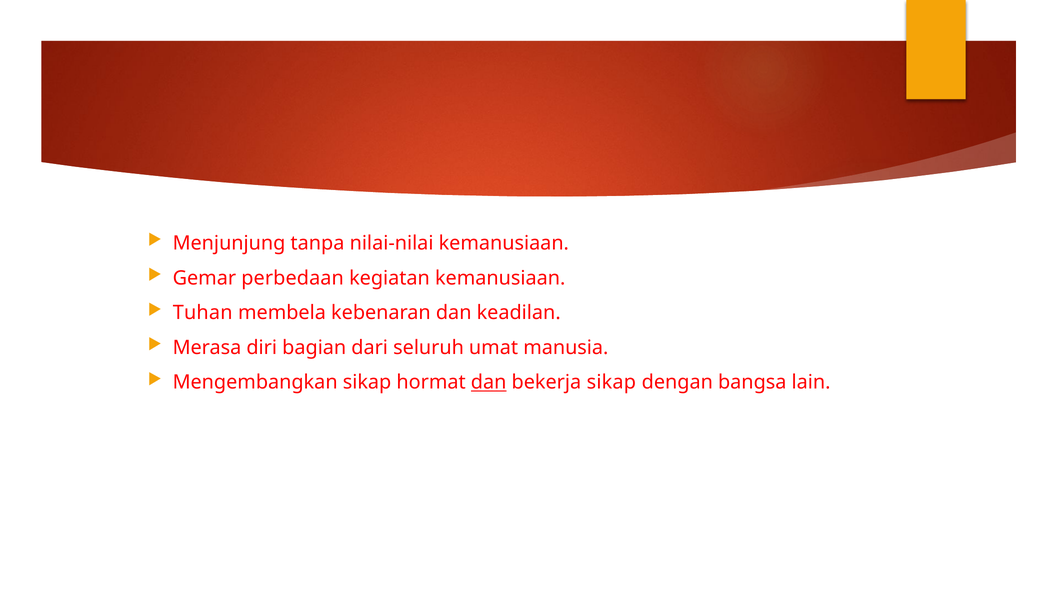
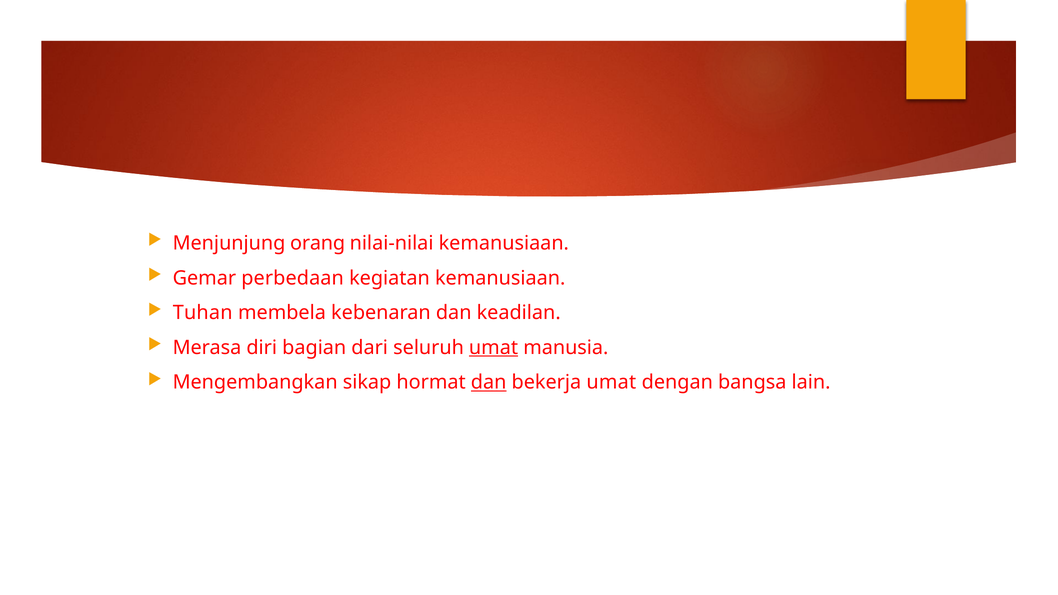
tanpa: tanpa -> orang
umat at (494, 348) underline: none -> present
bekerja sikap: sikap -> umat
